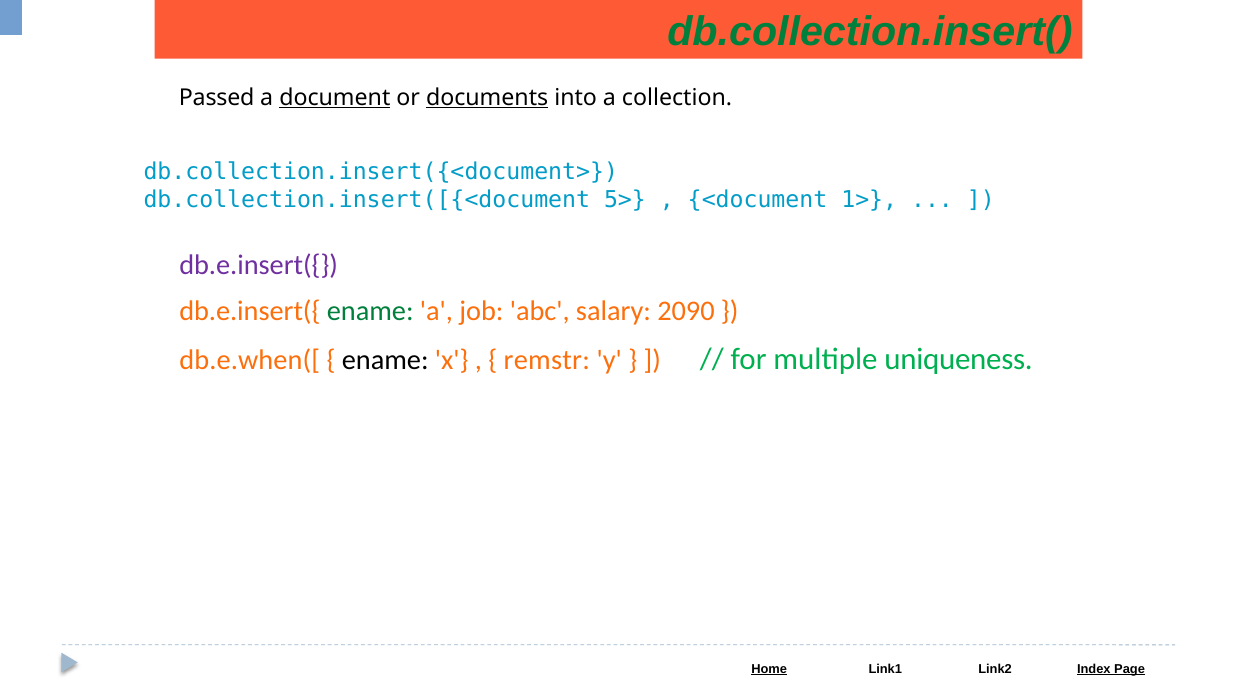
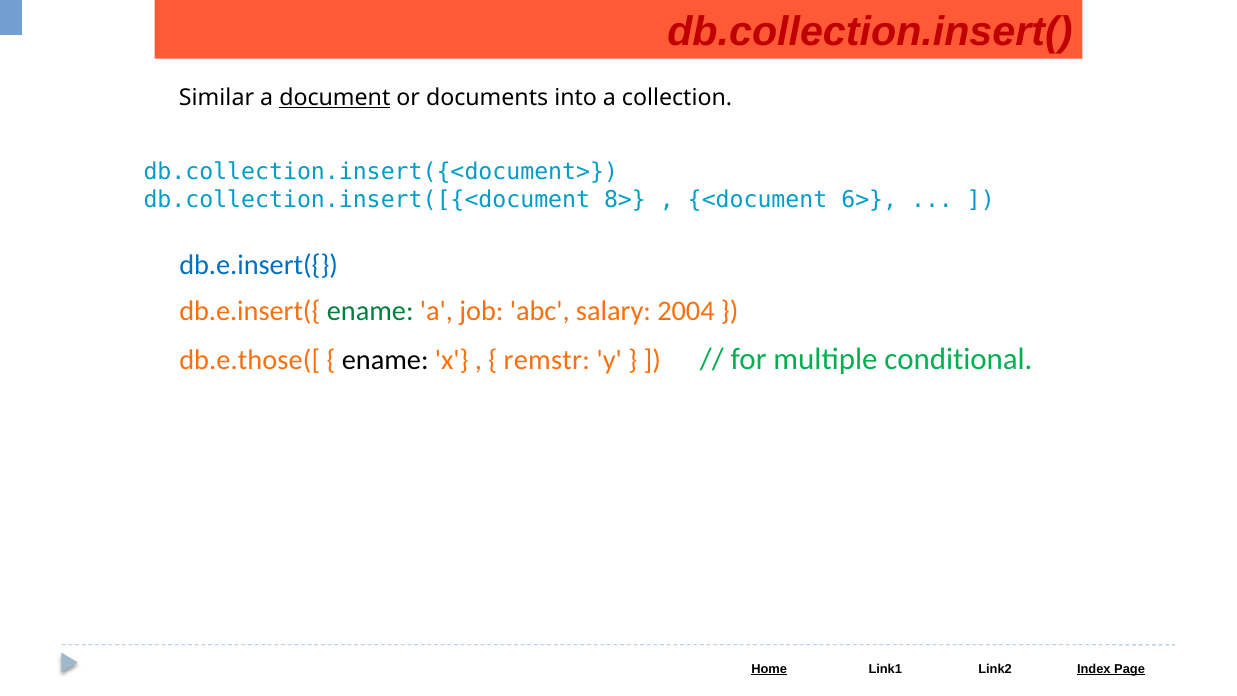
db.collection.insert( colour: green -> red
Passed: Passed -> Similar
documents underline: present -> none
5>: 5> -> 8>
1>: 1> -> 6>
db.e.insert({ at (259, 265) colour: purple -> blue
2090: 2090 -> 2004
db.e.when([: db.e.when([ -> db.e.those([
uniqueness: uniqueness -> conditional
